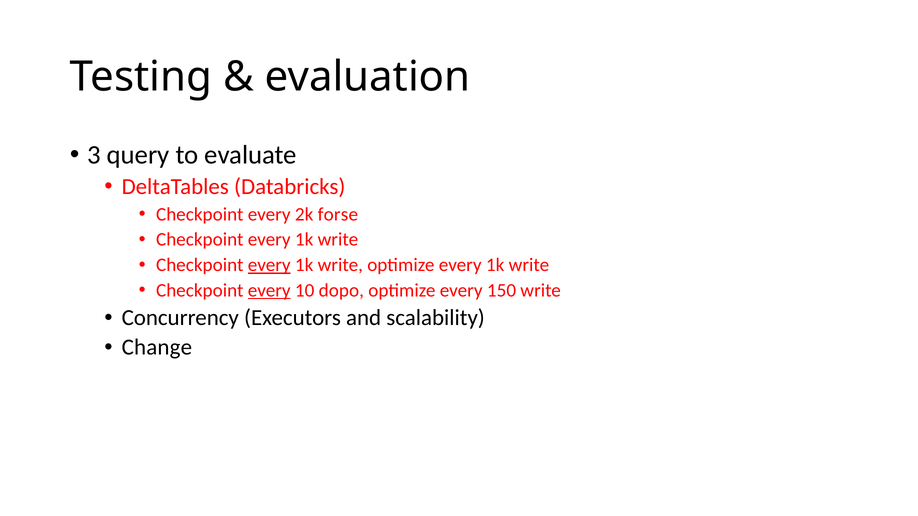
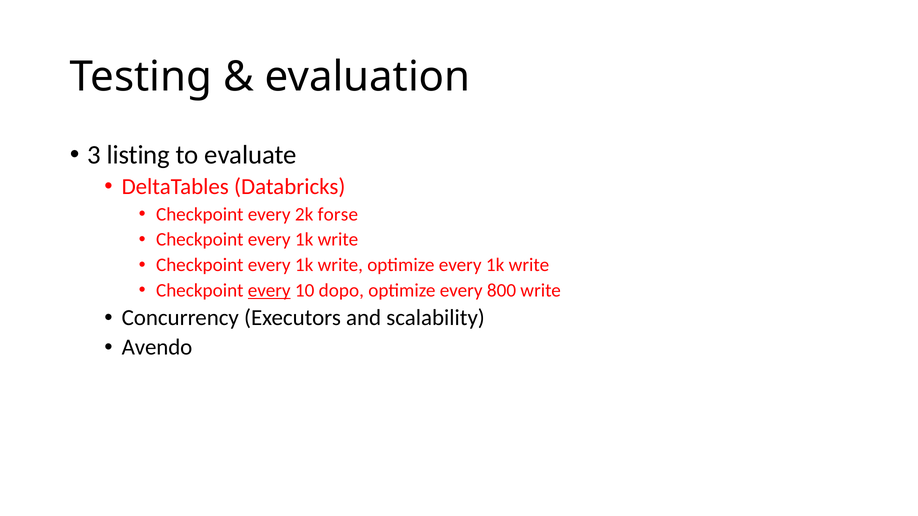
query: query -> listing
every at (269, 265) underline: present -> none
150: 150 -> 800
Change: Change -> Avendo
